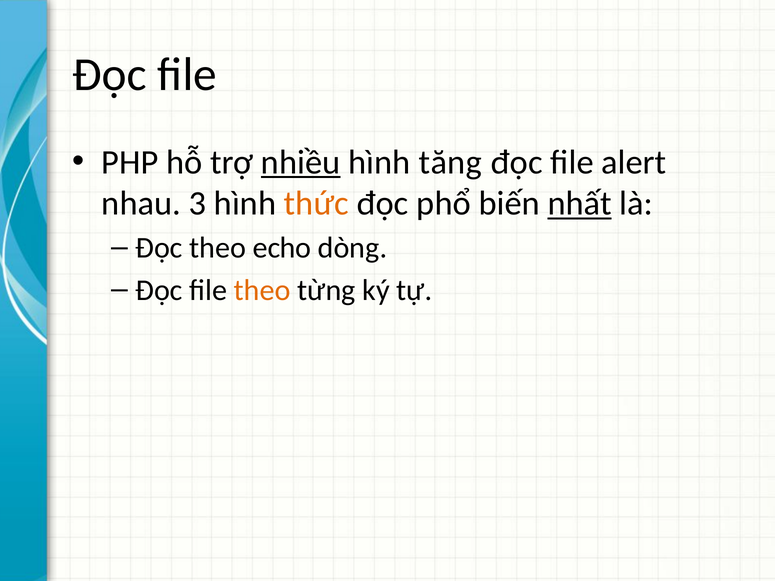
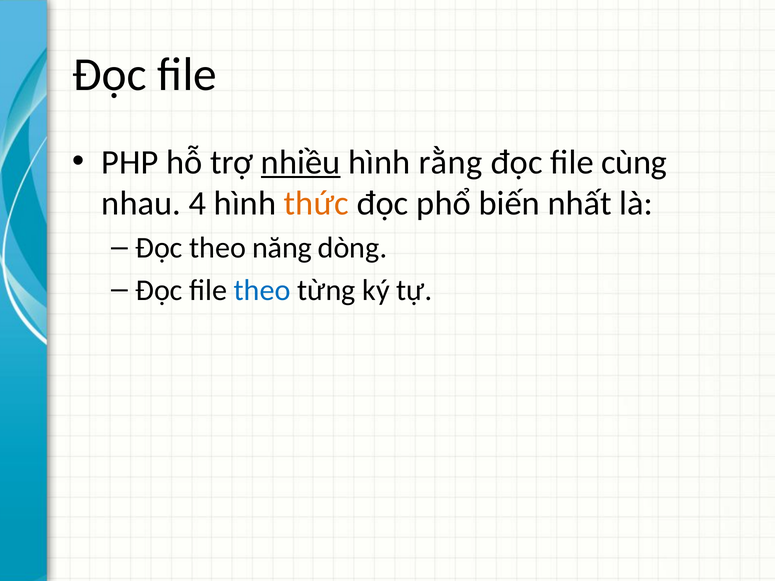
tăng: tăng -> rằng
alert: alert -> cùng
3: 3 -> 4
nhất underline: present -> none
echo: echo -> năng
theo at (262, 290) colour: orange -> blue
